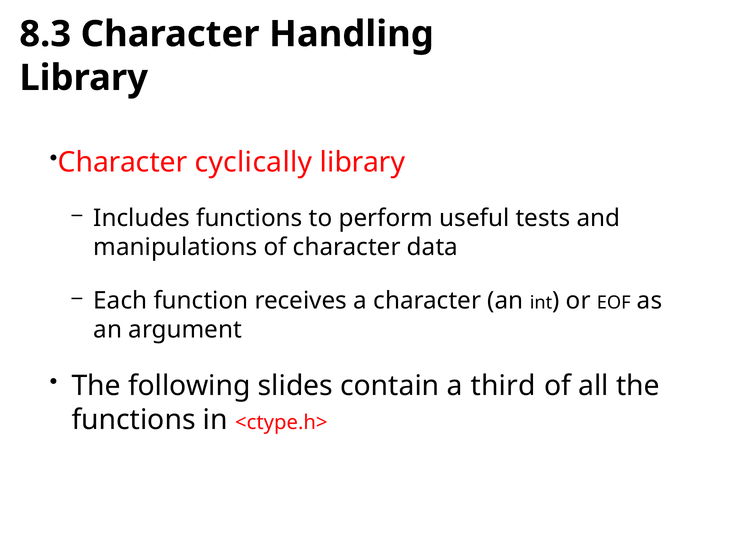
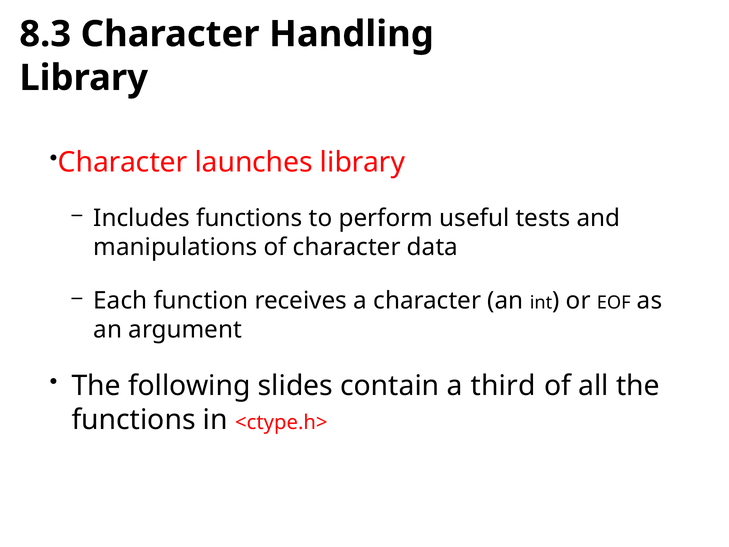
cyclically: cyclically -> launches
